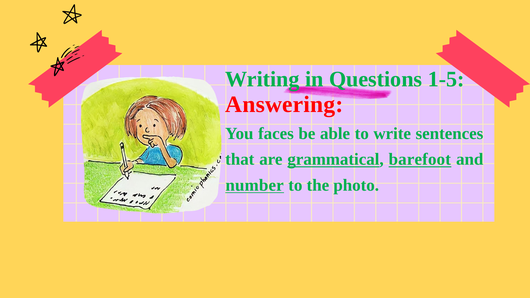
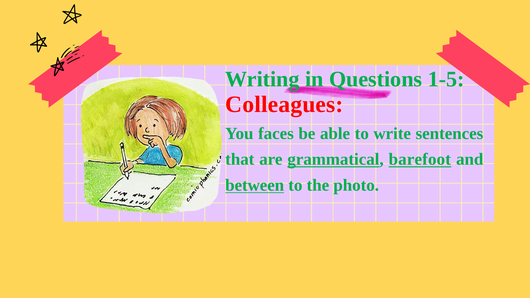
Answering: Answering -> Colleagues
number: number -> between
